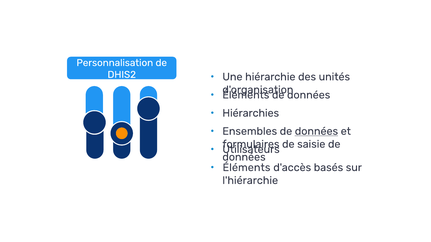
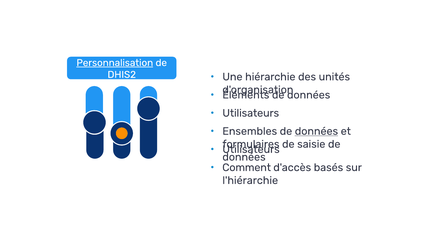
Personnalisation underline: none -> present
Hiérarchies at (251, 113): Hiérarchies -> Utilisateurs
Éléments at (246, 168): Éléments -> Comment
